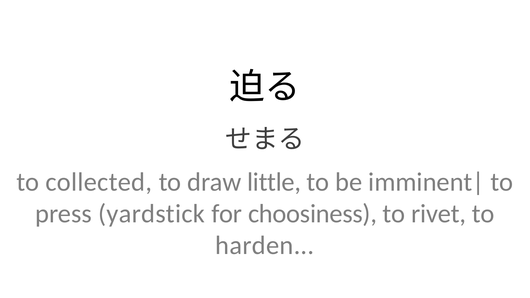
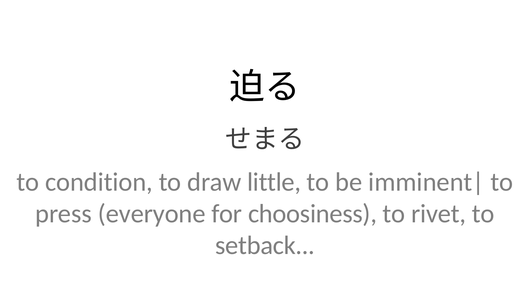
collected: collected -> condition
yardstick: yardstick -> everyone
harden: harden -> setback
